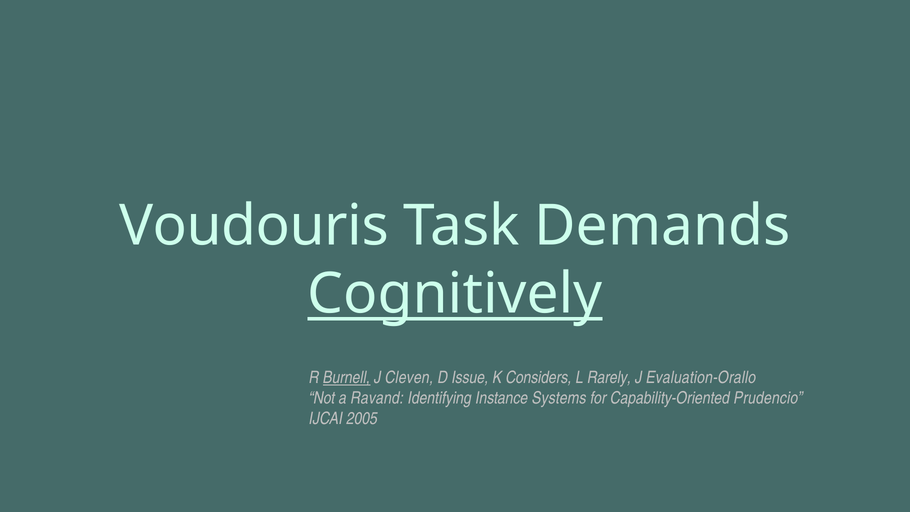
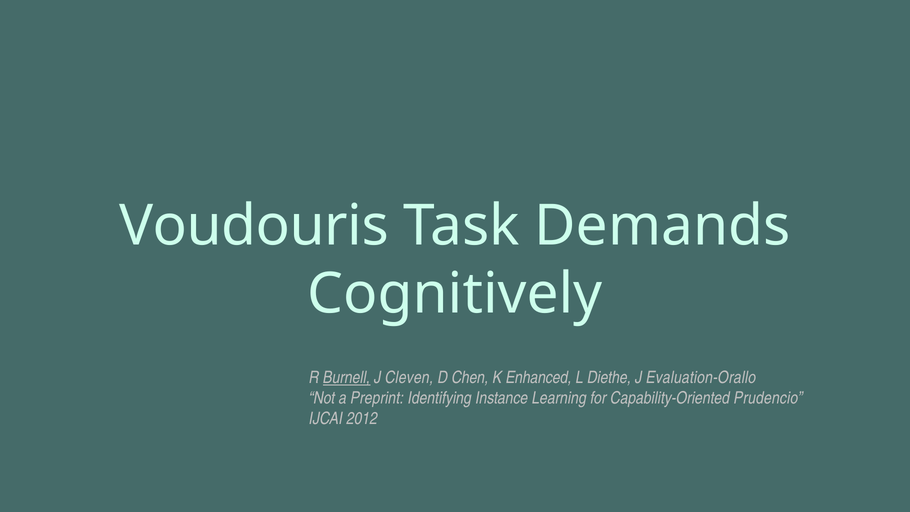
Cognitively underline: present -> none
Issue: Issue -> Chen
Considers: Considers -> Enhanced
Rarely: Rarely -> Diethe
Ravand: Ravand -> Preprint
Systems: Systems -> Learning
2005: 2005 -> 2012
